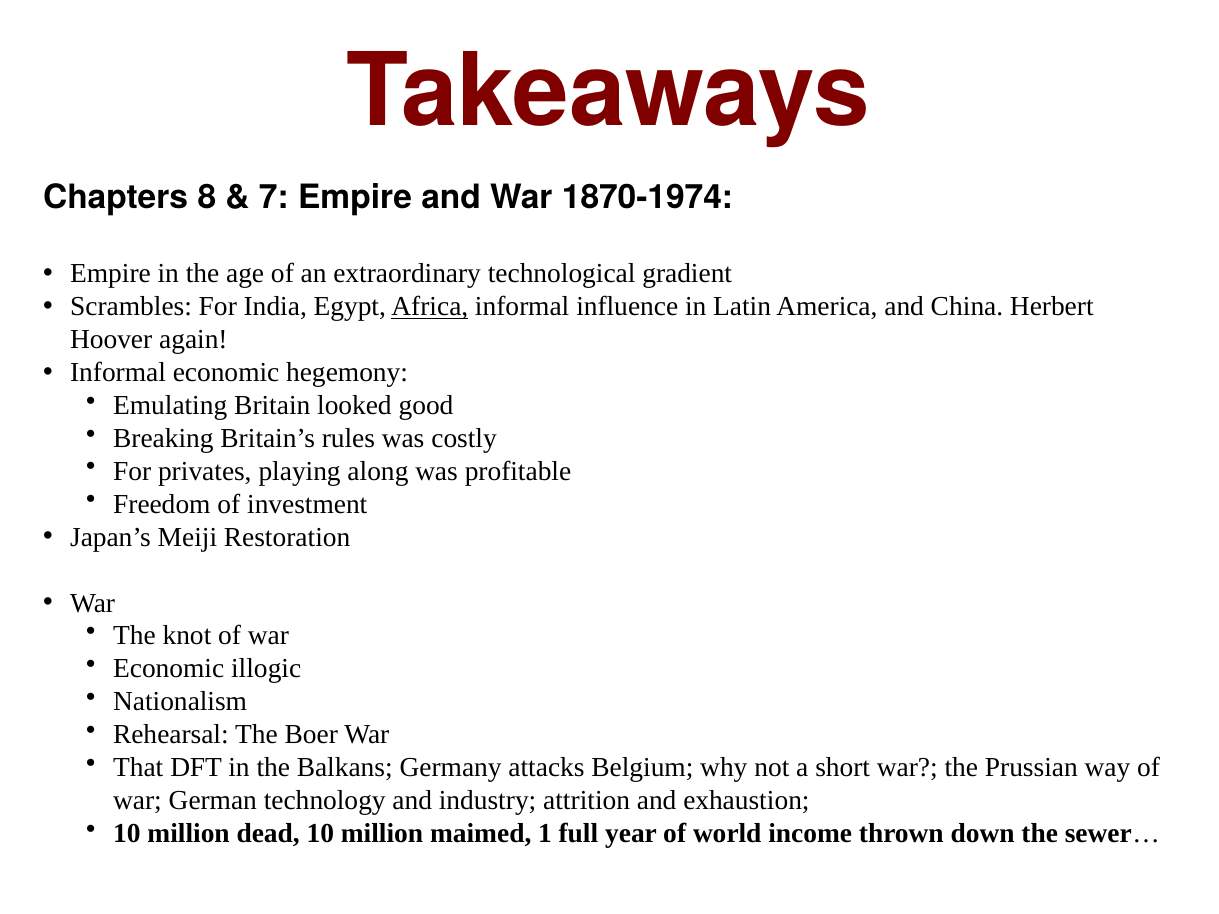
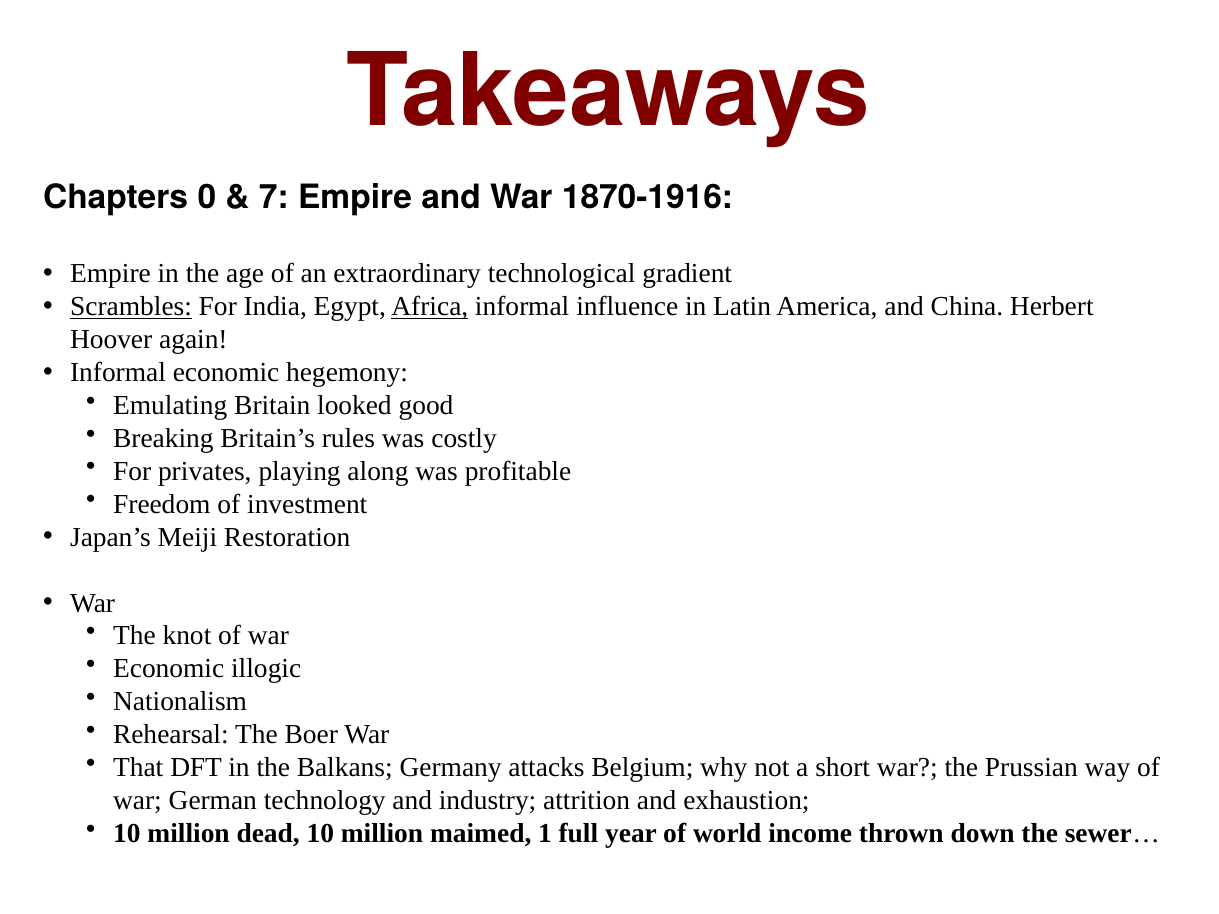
8: 8 -> 0
1870-1974: 1870-1974 -> 1870-1916
Scrambles underline: none -> present
